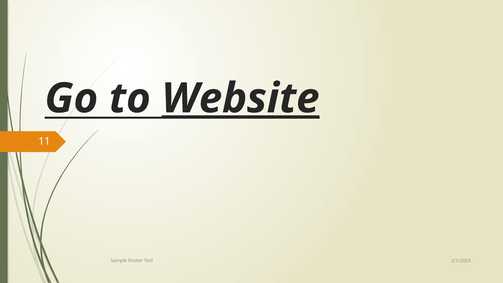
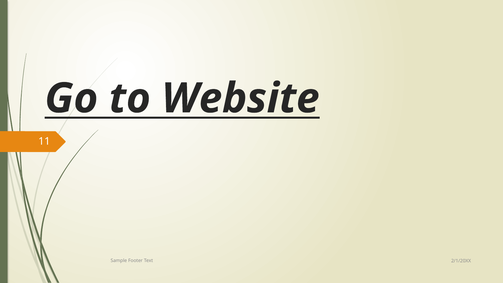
Website underline: present -> none
